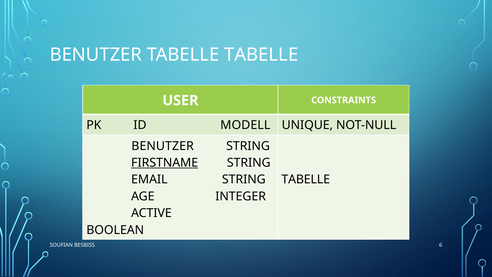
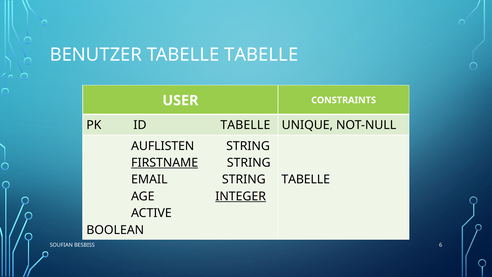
ID MODELL: MODELL -> TABELLE
BENUTZER at (163, 146): BENUTZER -> AUFLISTEN
INTEGER underline: none -> present
